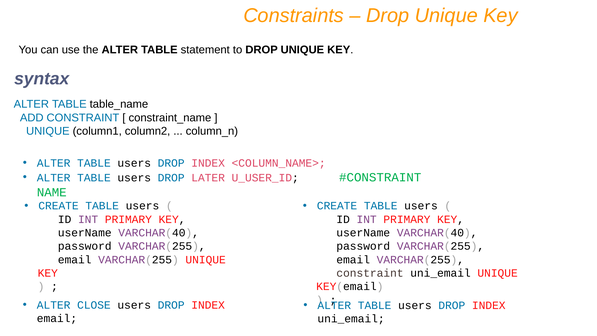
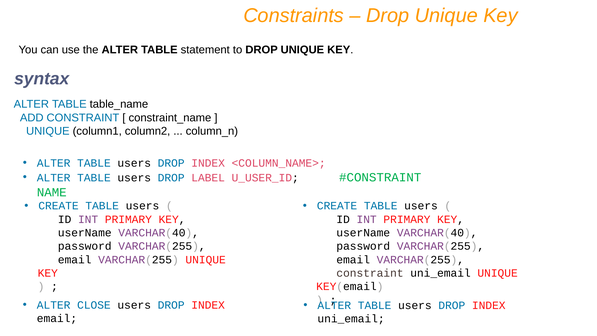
LATER: LATER -> LABEL
